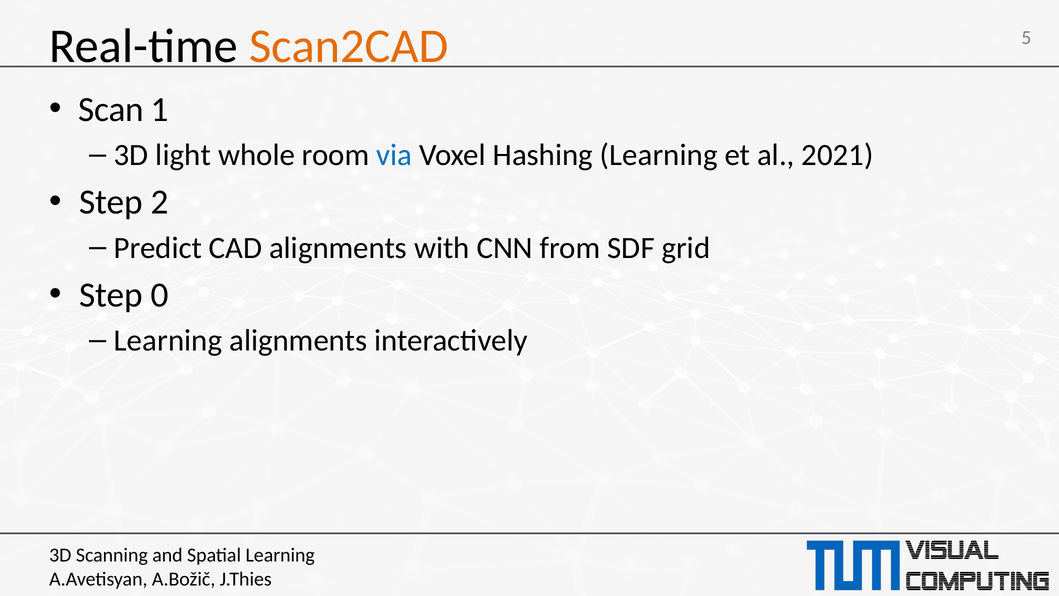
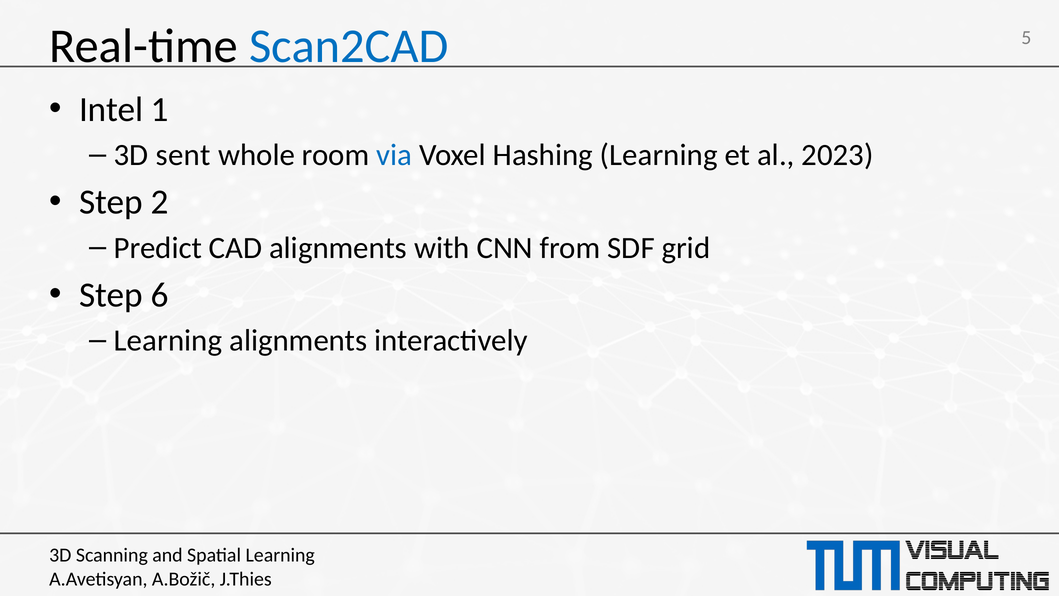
Scan2CAD colour: orange -> blue
Scan: Scan -> Intel
light: light -> sent
2021: 2021 -> 2023
0: 0 -> 6
